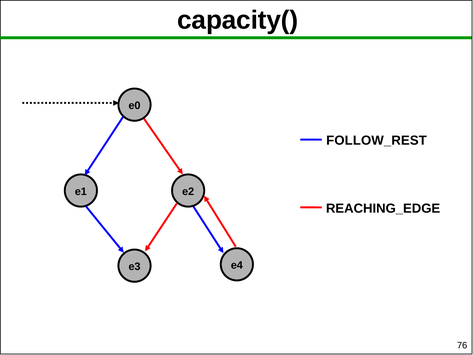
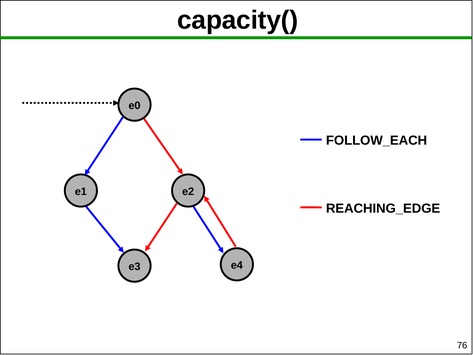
FOLLOW_REST: FOLLOW_REST -> FOLLOW_EACH
